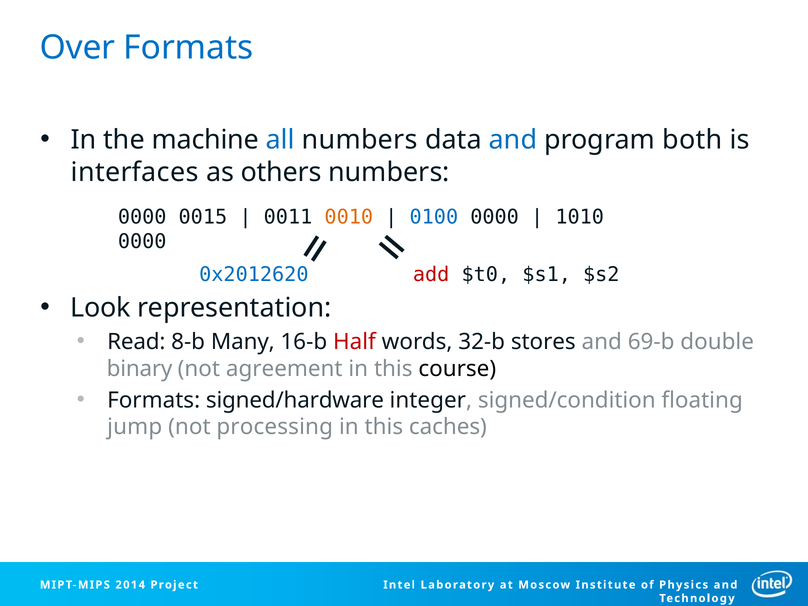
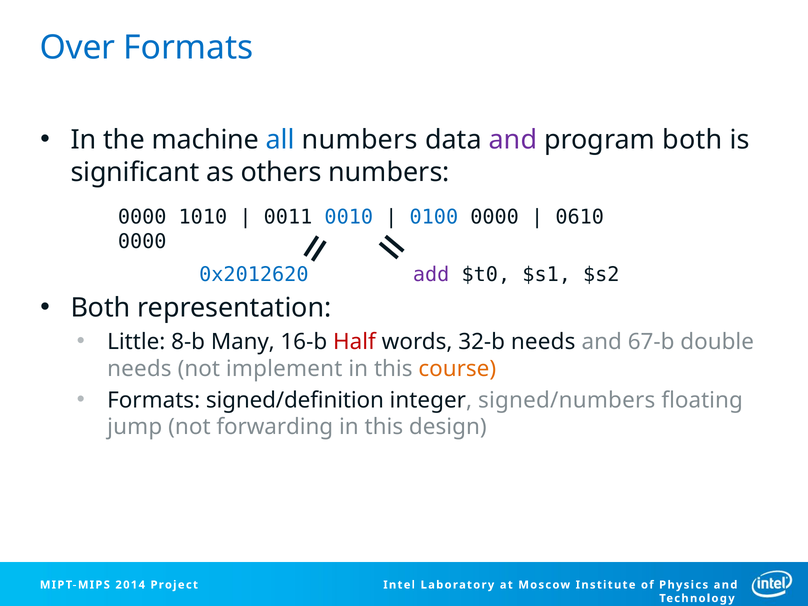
and at (513, 140) colour: blue -> purple
interfaces: interfaces -> significant
0015: 0015 -> 1010
0010 colour: orange -> blue
1010: 1010 -> 0610
add colour: red -> purple
Look at (101, 308): Look -> Both
Read: Read -> Little
32-b stores: stores -> needs
69-b: 69-b -> 67-b
binary at (140, 369): binary -> needs
agreement: agreement -> implement
course colour: black -> orange
signed/hardware: signed/hardware -> signed/definition
signed/condition: signed/condition -> signed/numbers
processing: processing -> forwarding
caches: caches -> design
